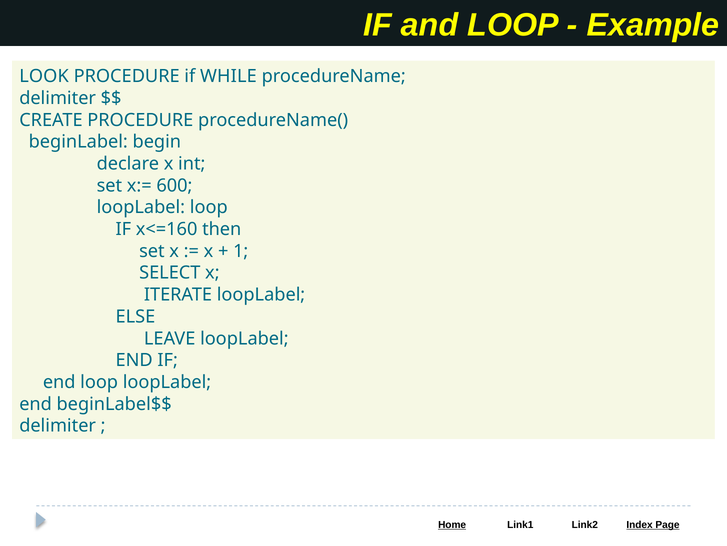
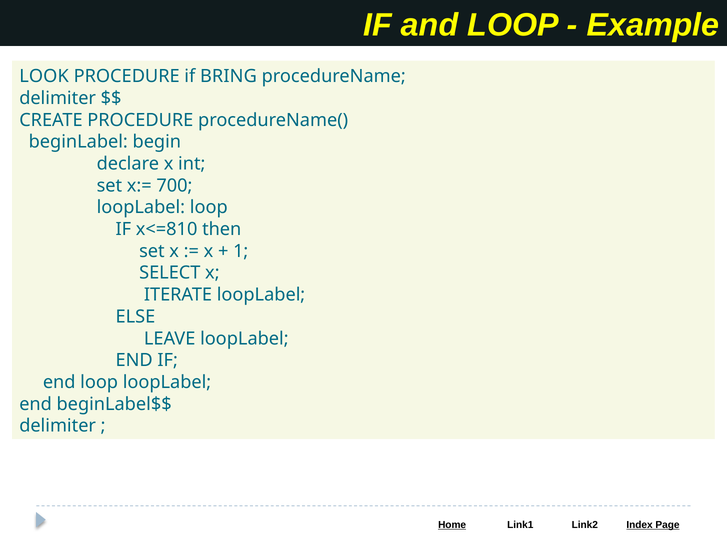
WHILE: WHILE -> BRING
600: 600 -> 700
x<=160: x<=160 -> x<=810
